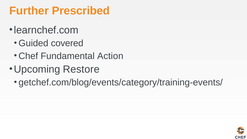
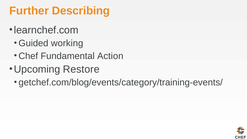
Prescribed: Prescribed -> Describing
covered: covered -> working
